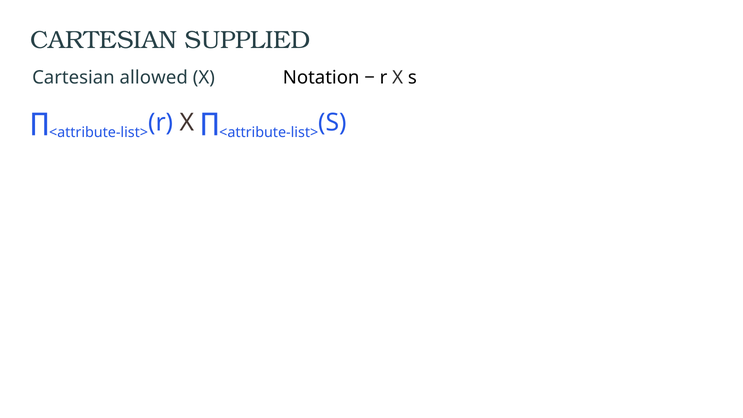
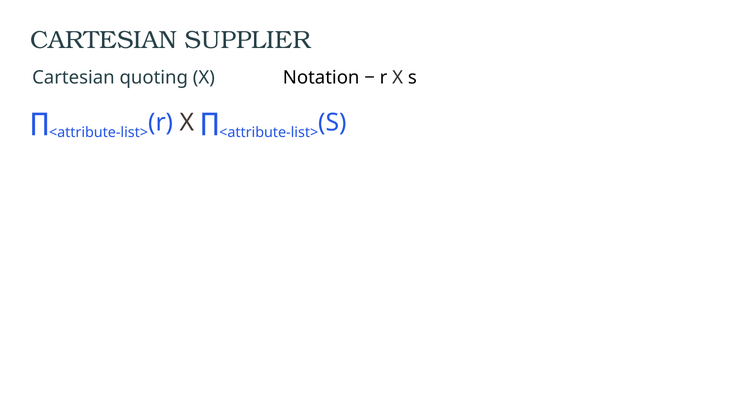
SUPPLIED: SUPPLIED -> SUPPLIER
allowed: allowed -> quoting
